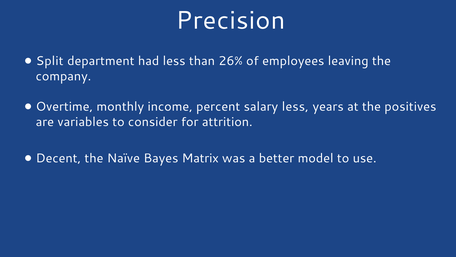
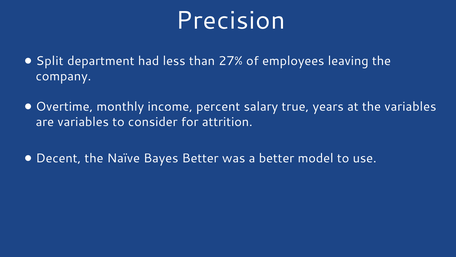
26%: 26% -> 27%
salary less: less -> true
the positives: positives -> variables
Bayes Matrix: Matrix -> Better
